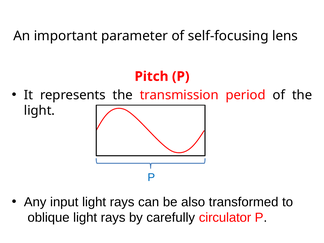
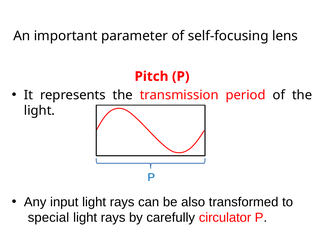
oblique: oblique -> special
